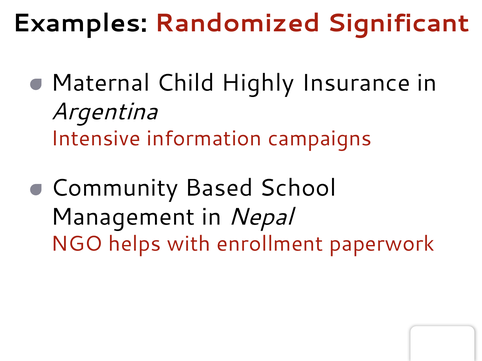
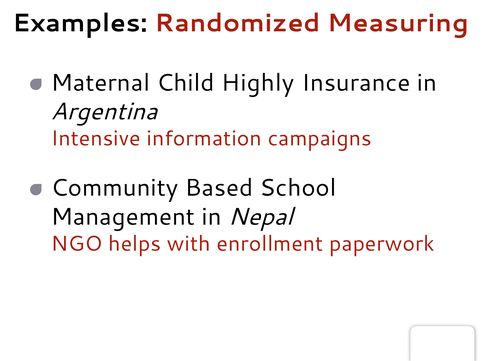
Significant: Significant -> Measuring
